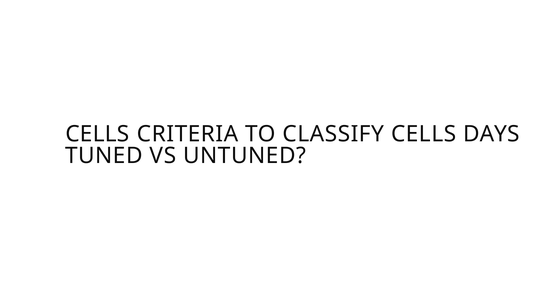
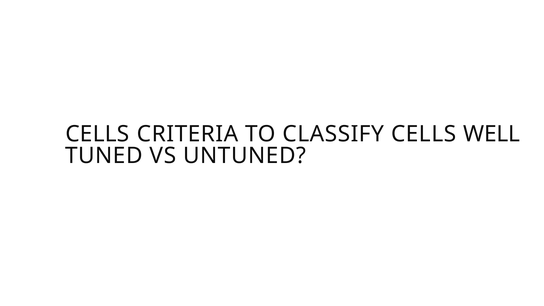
DAYS: DAYS -> WELL
